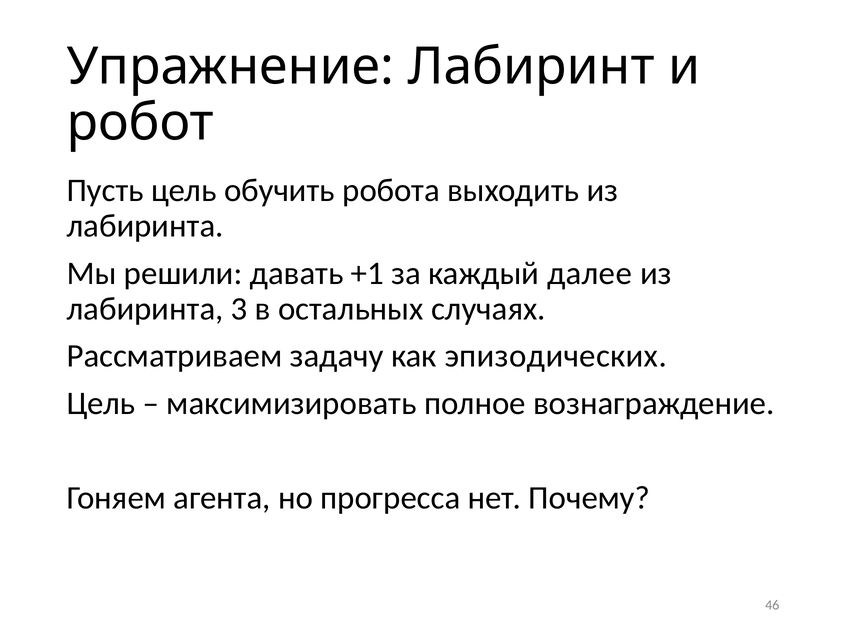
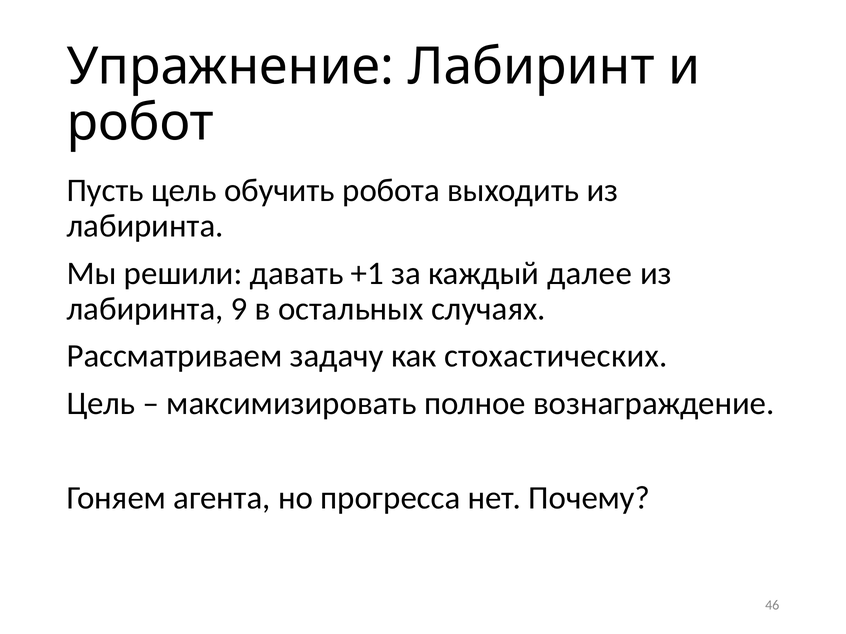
3: 3 -> 9
эпизодических: эпизодических -> стохастических
